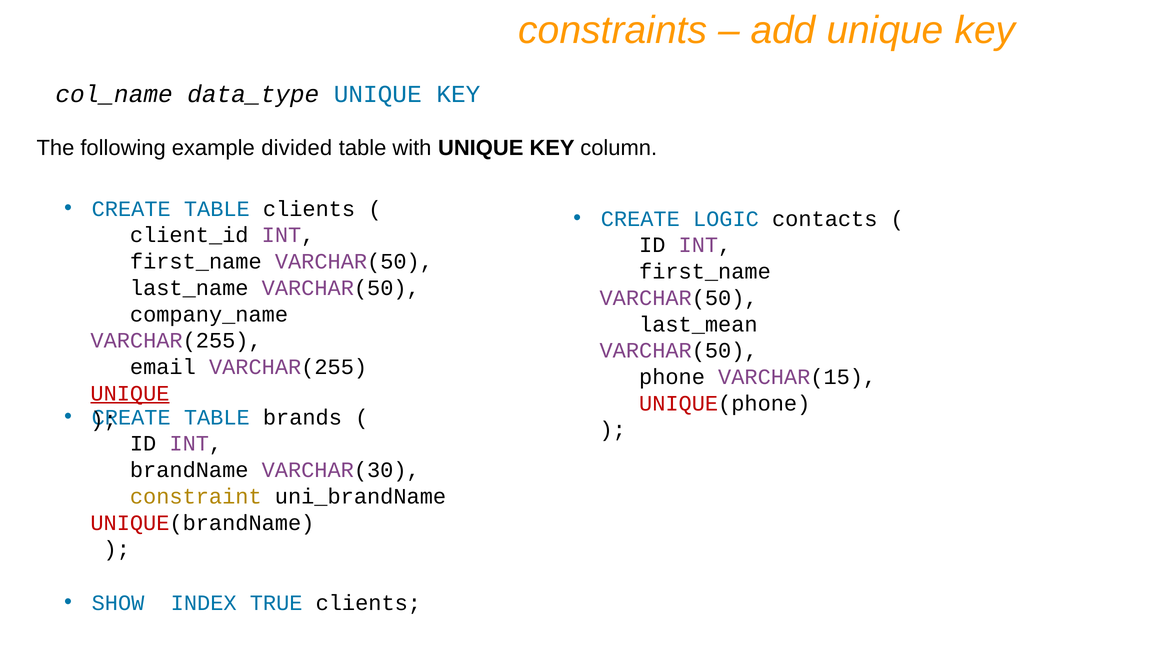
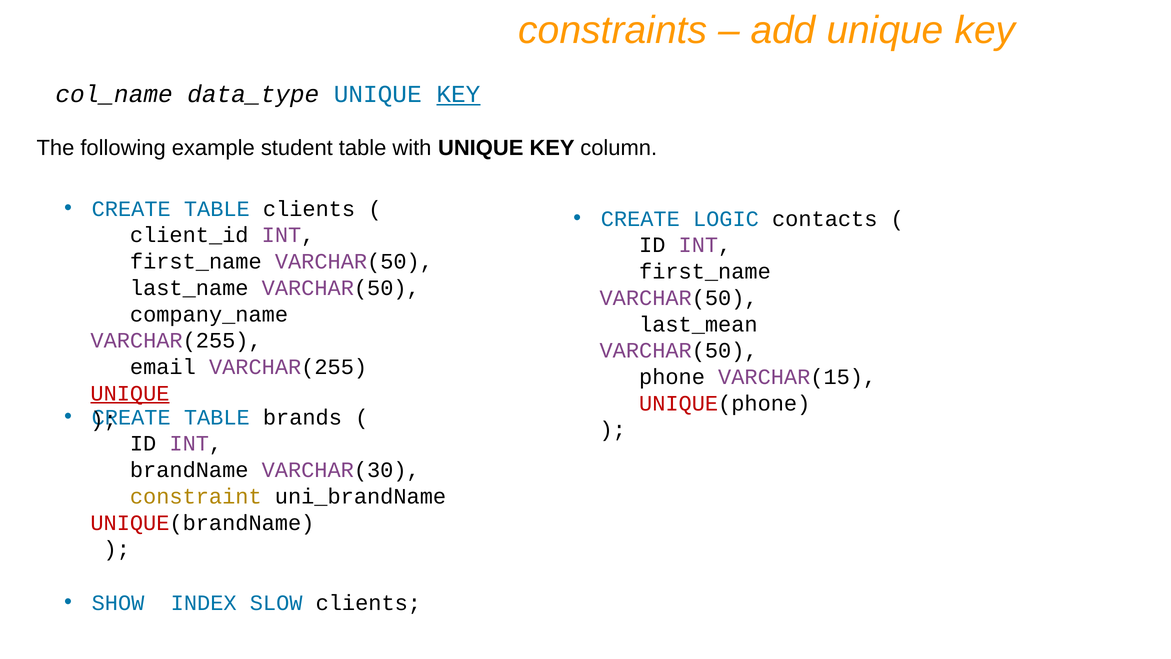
KEY at (458, 94) underline: none -> present
divided: divided -> student
TRUE: TRUE -> SLOW
